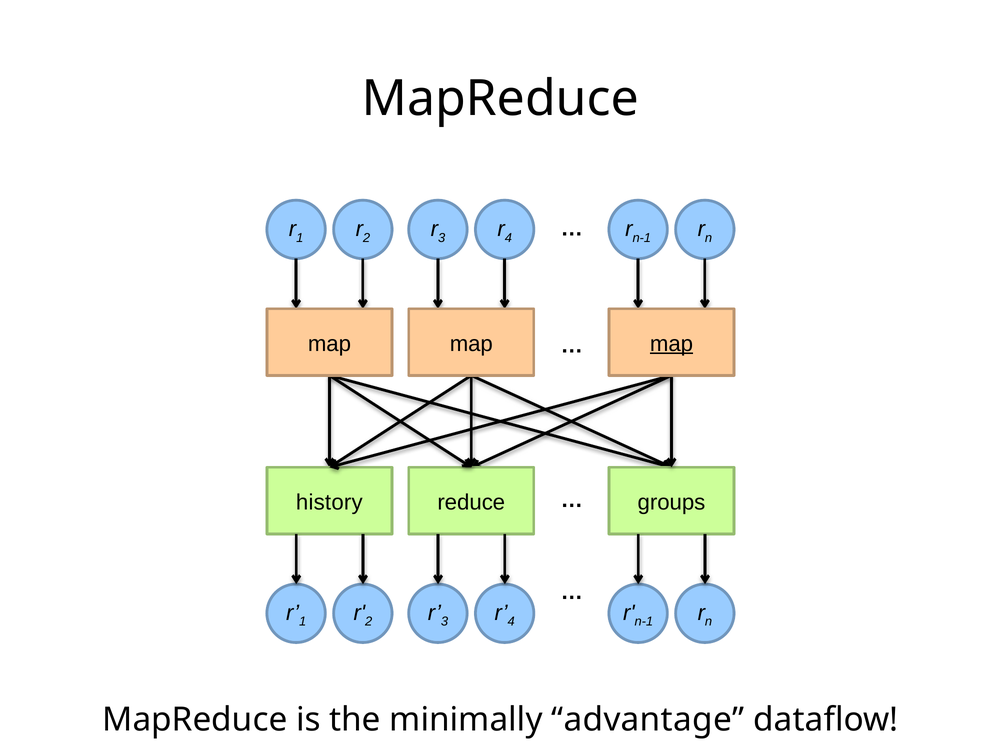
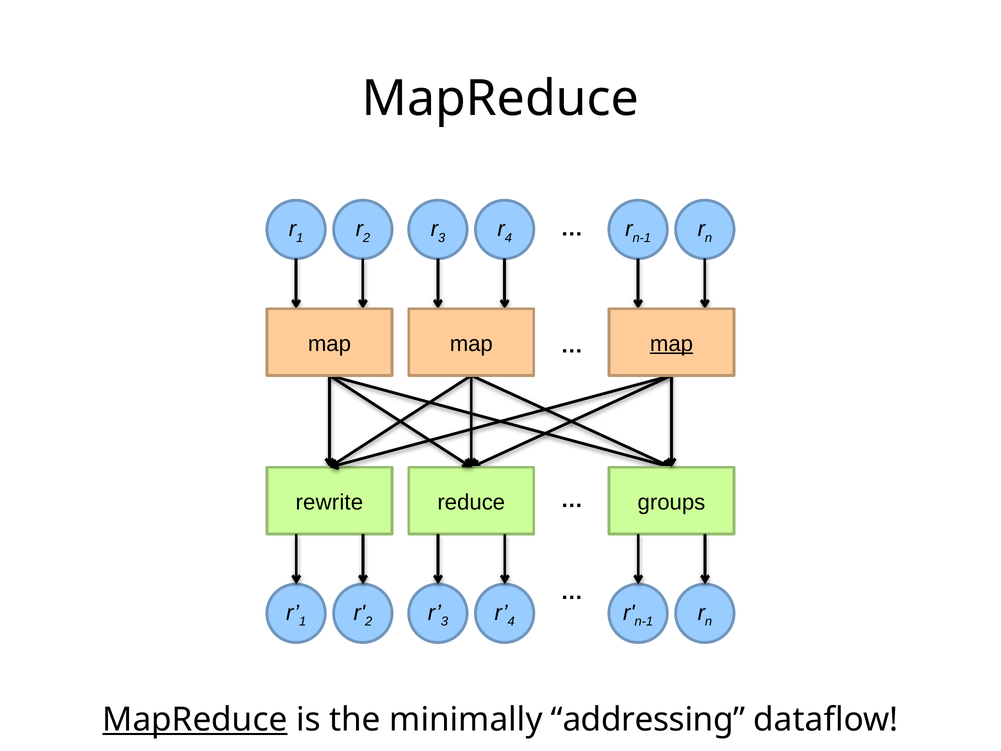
history: history -> rewrite
MapReduce at (195, 720) underline: none -> present
advantage: advantage -> addressing
